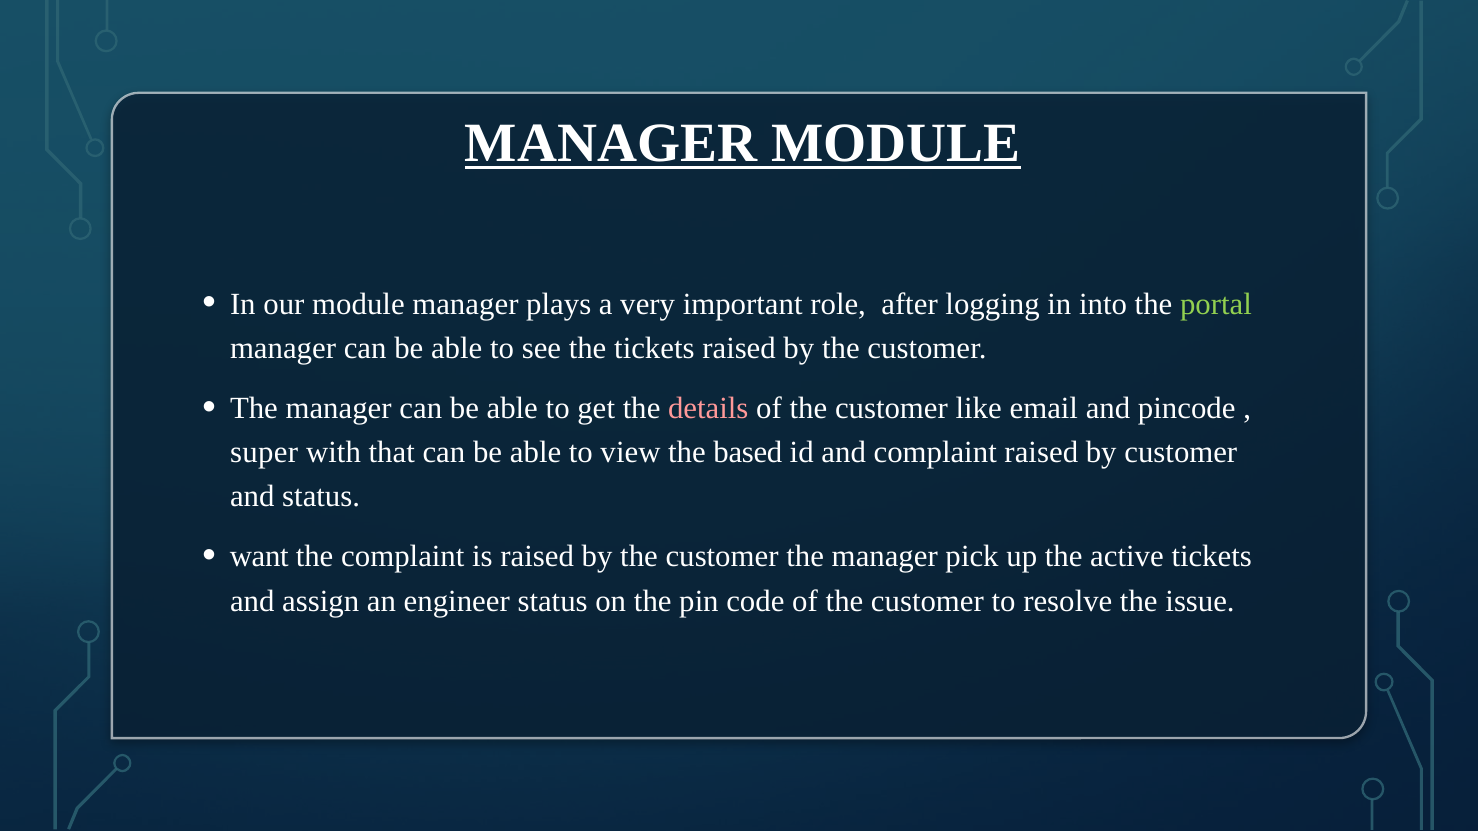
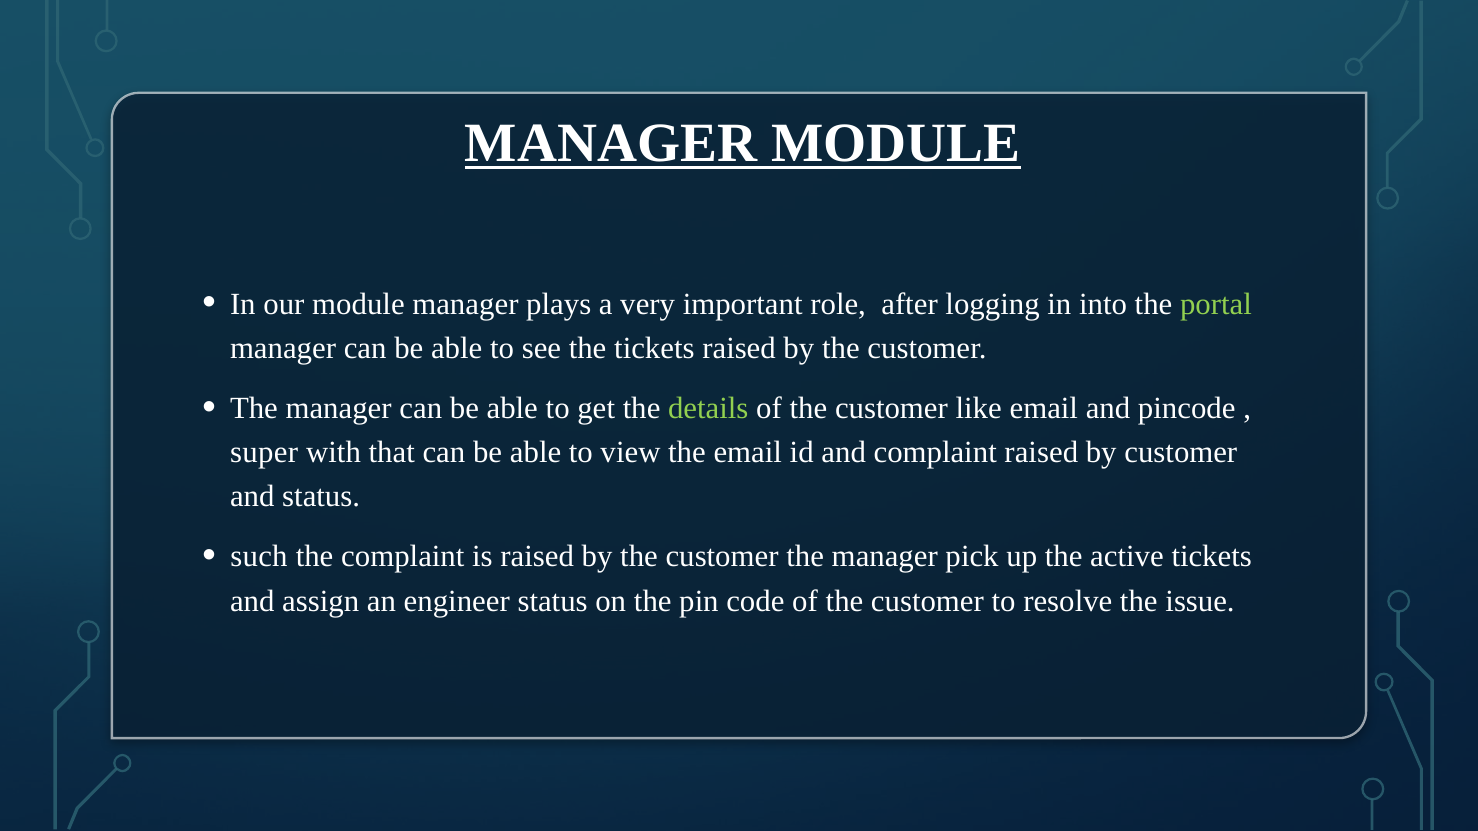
details colour: pink -> light green
the based: based -> email
want: want -> such
